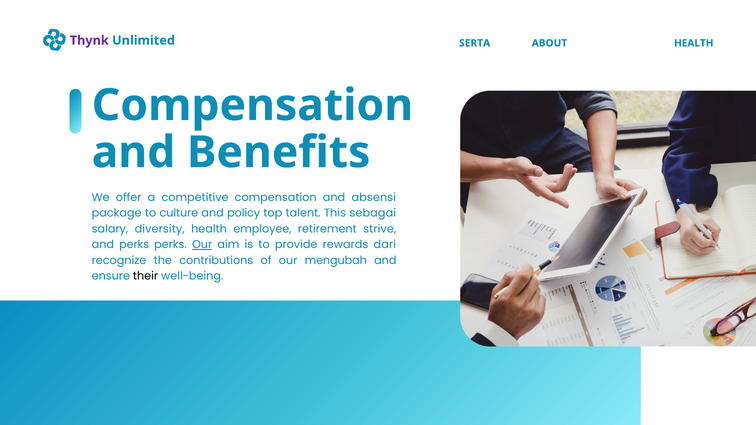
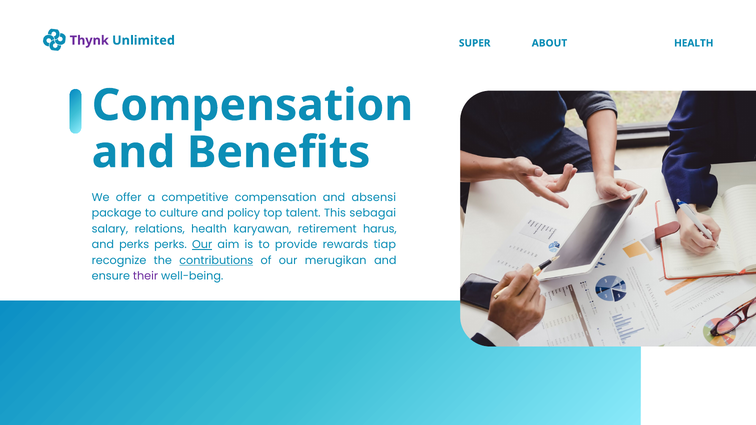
SERTA: SERTA -> SUPER
diversity: diversity -> relations
employee: employee -> karyawan
strive: strive -> harus
dari: dari -> tiap
contributions underline: none -> present
mengubah: mengubah -> merugikan
their colour: black -> purple
